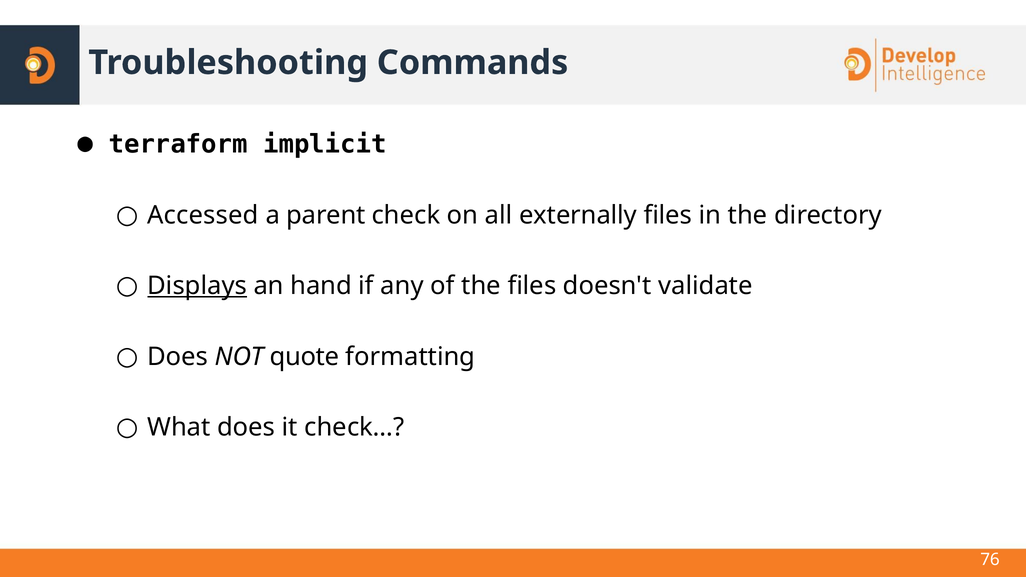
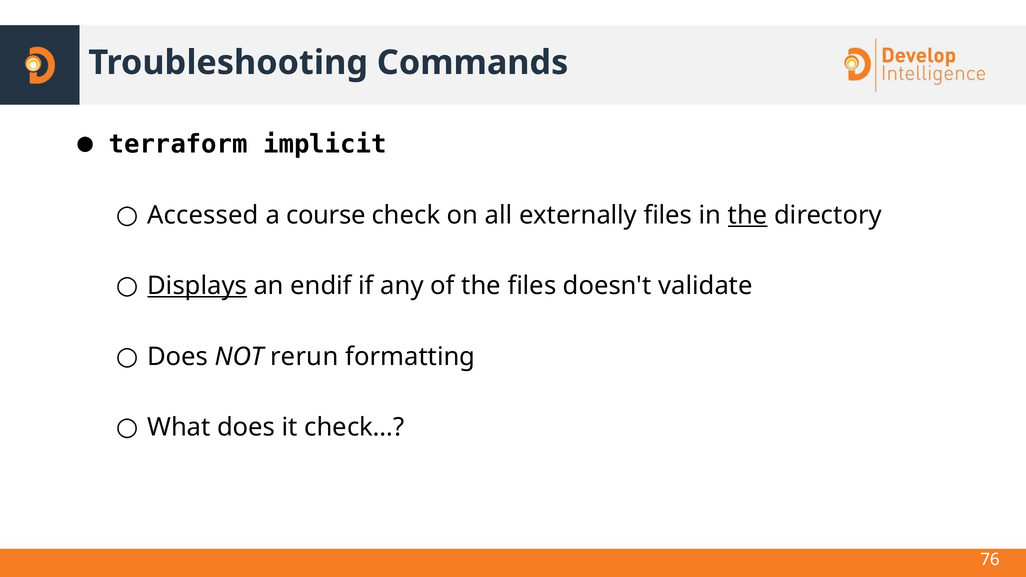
parent: parent -> course
the at (748, 215) underline: none -> present
hand: hand -> endif
quote: quote -> rerun
